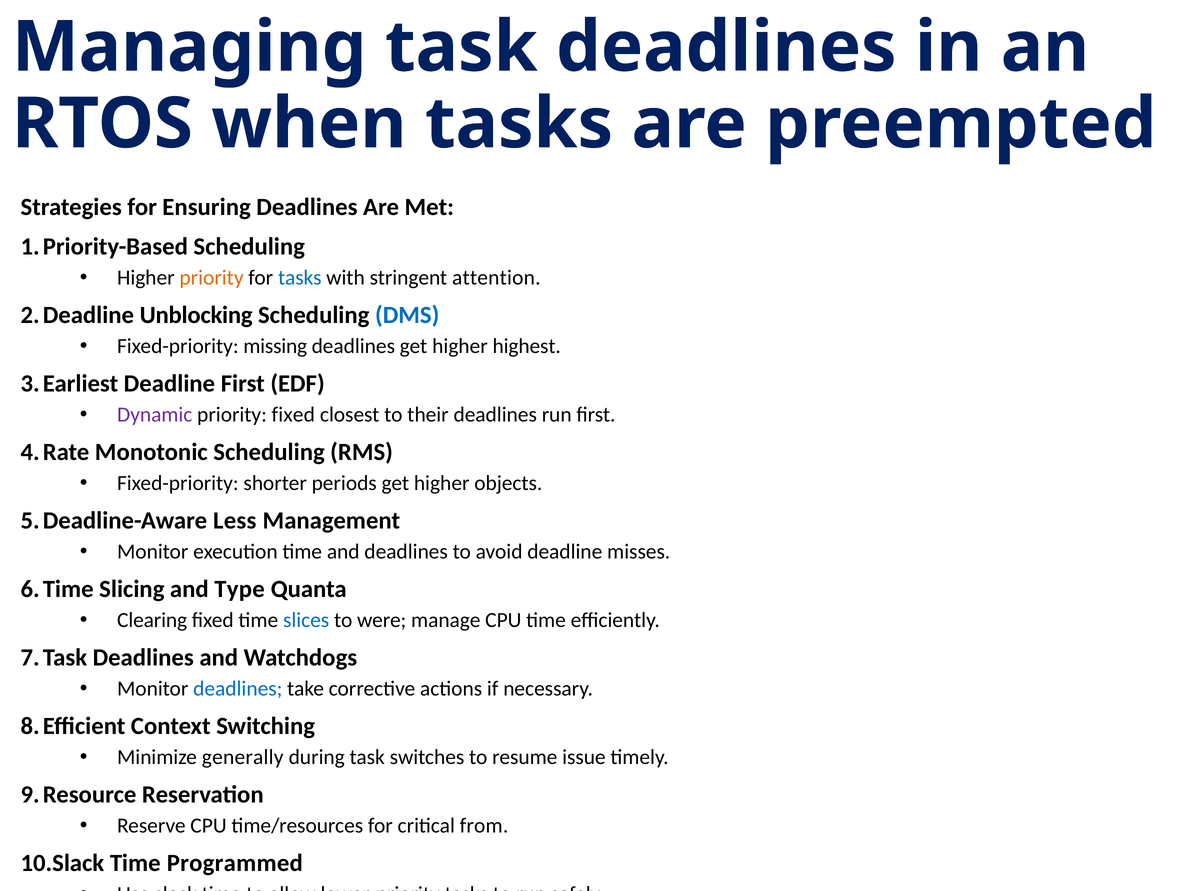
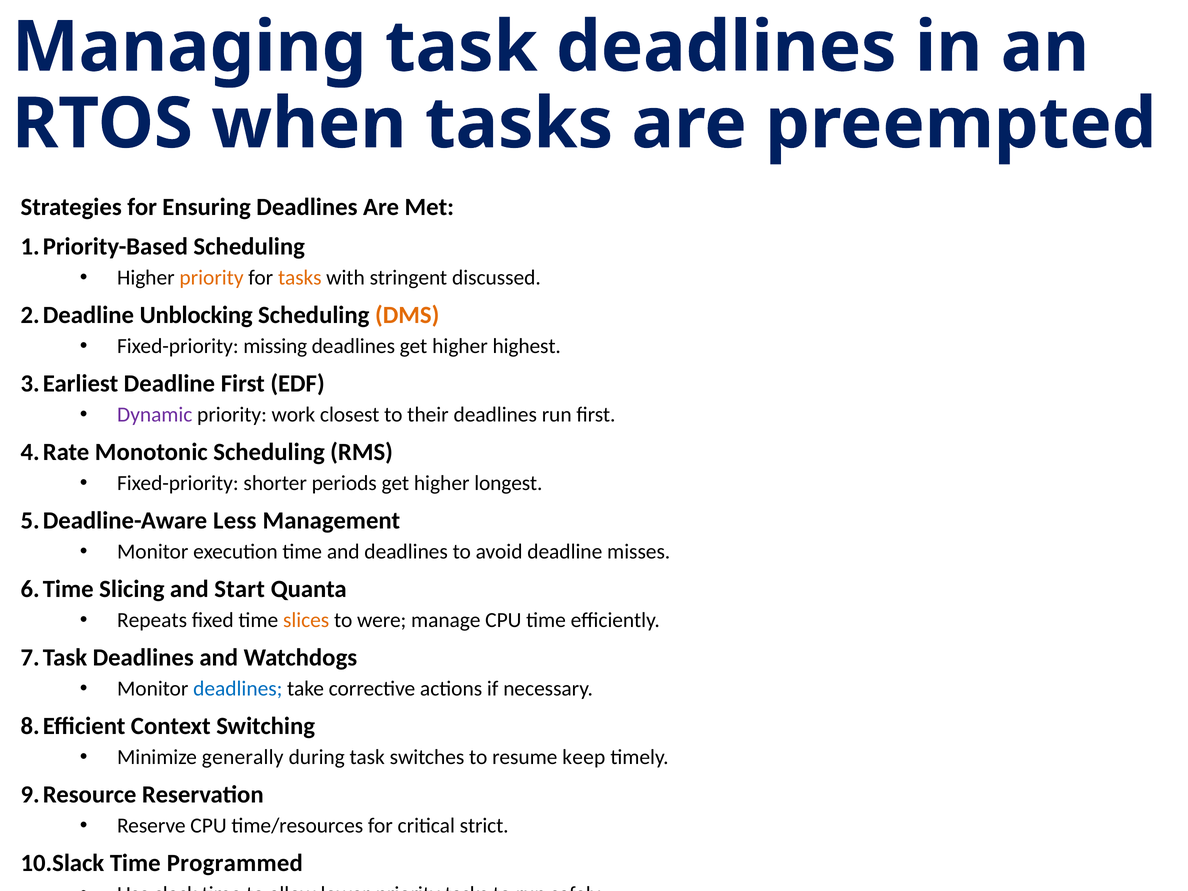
tasks at (300, 278) colour: blue -> orange
attention: attention -> discussed
DMS colour: blue -> orange
priority fixed: fixed -> work
objects: objects -> longest
Type: Type -> Start
Clearing: Clearing -> Repeats
slices colour: blue -> orange
issue: issue -> keep
from: from -> strict
